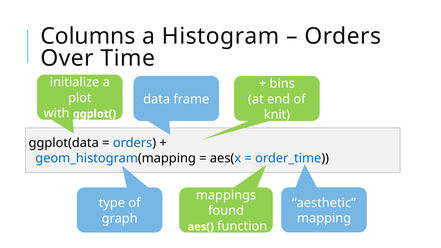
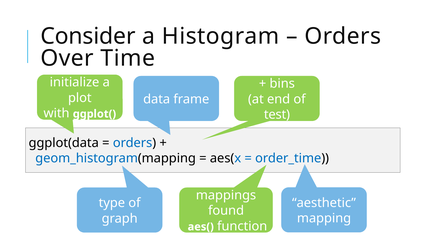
Columns: Columns -> Consider
knit: knit -> test
